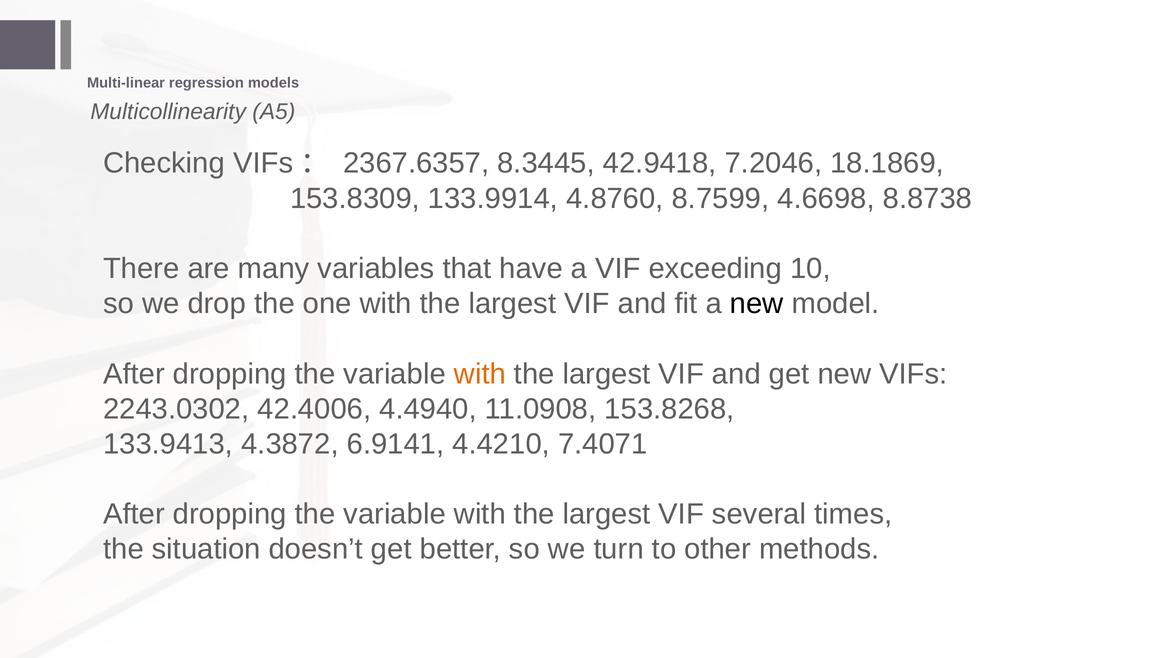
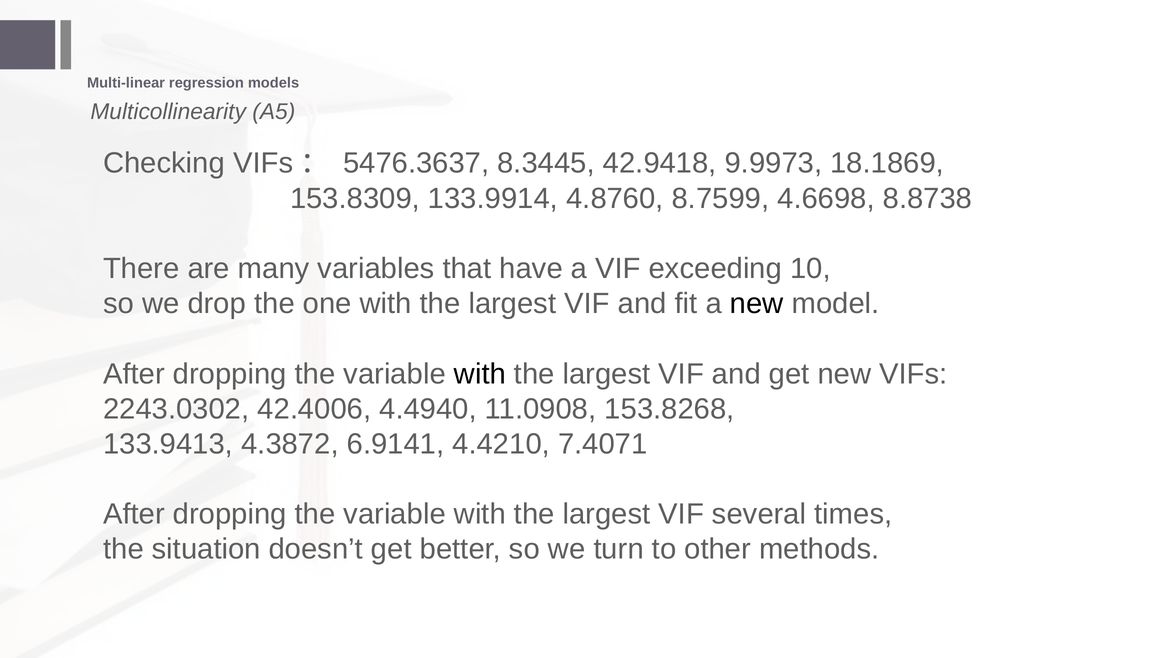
2367.6357: 2367.6357 -> 5476.3637
7.2046: 7.2046 -> 9.9973
with at (480, 374) colour: orange -> black
